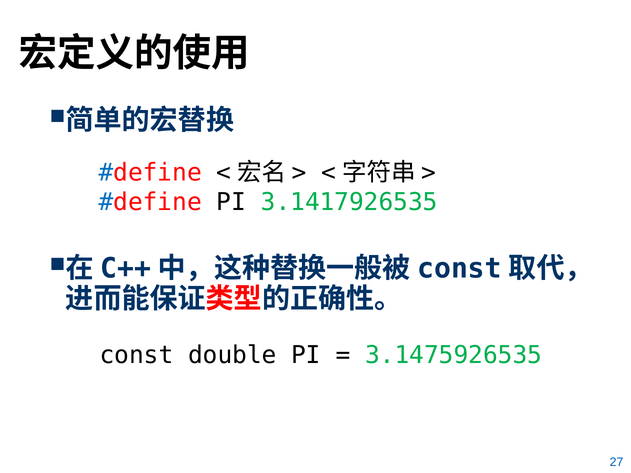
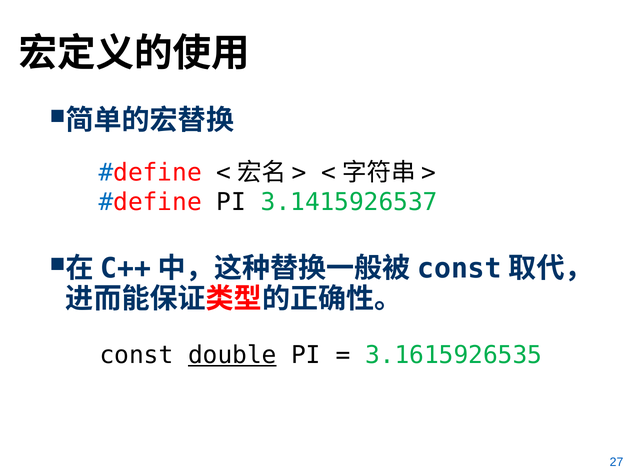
3.1417926535: 3.1417926535 -> 3.1415926537
double underline: none -> present
3.1475926535: 3.1475926535 -> 3.1615926535
